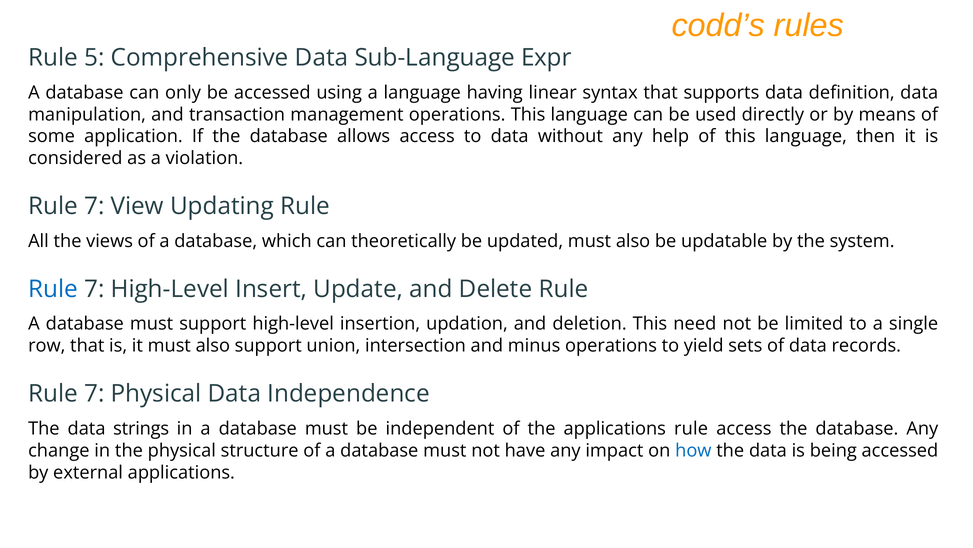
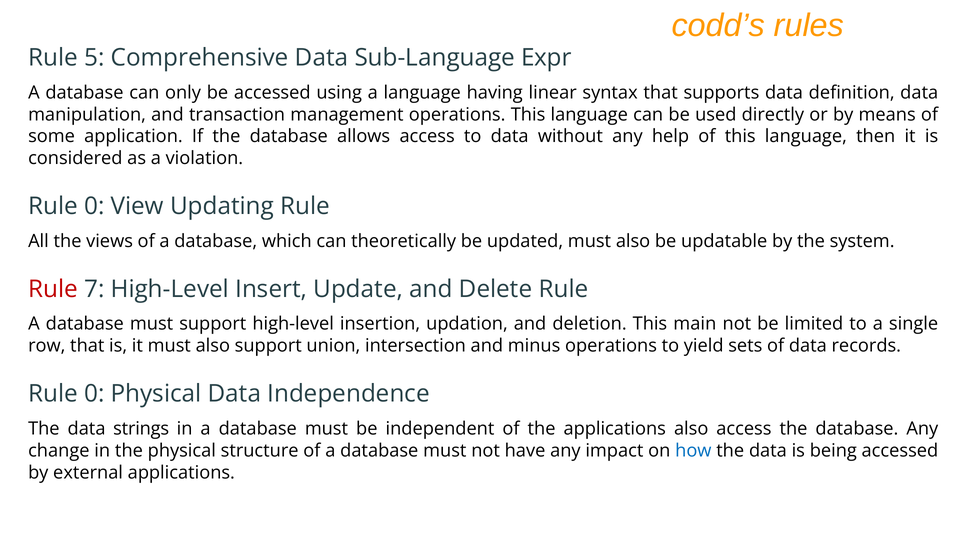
7 at (94, 206): 7 -> 0
Rule at (53, 289) colour: blue -> red
need: need -> main
7 at (94, 393): 7 -> 0
applications rule: rule -> also
